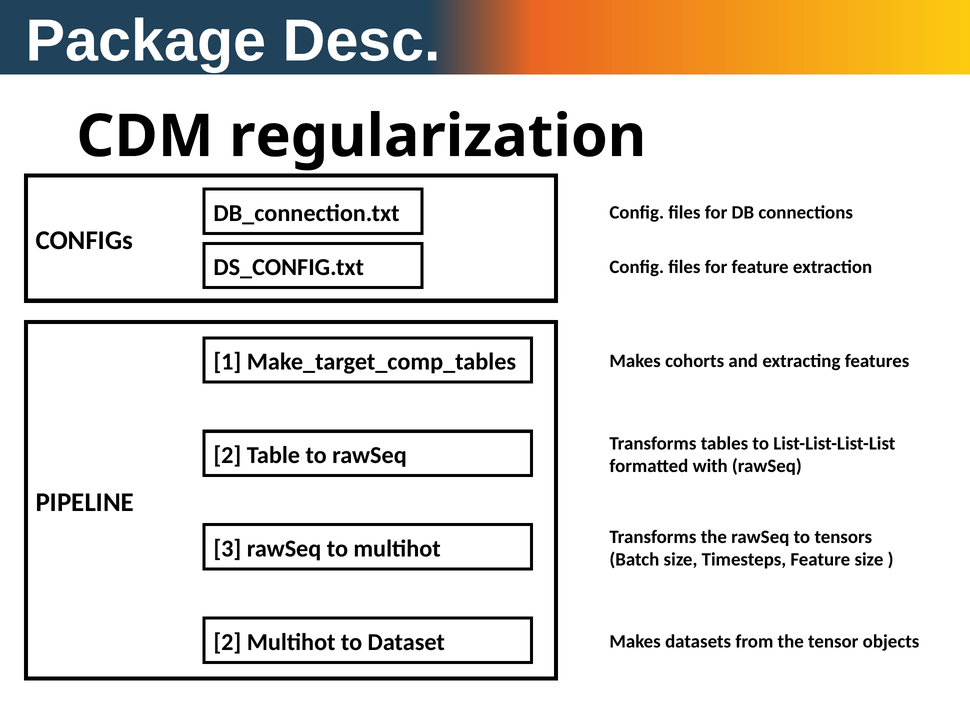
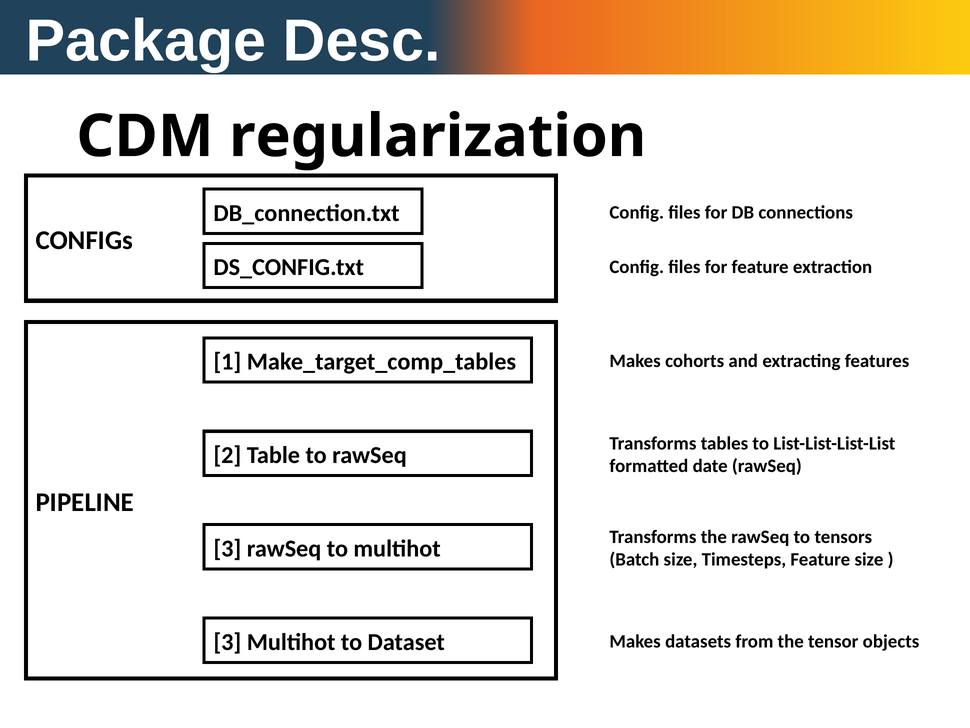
with: with -> date
2 at (227, 642): 2 -> 3
